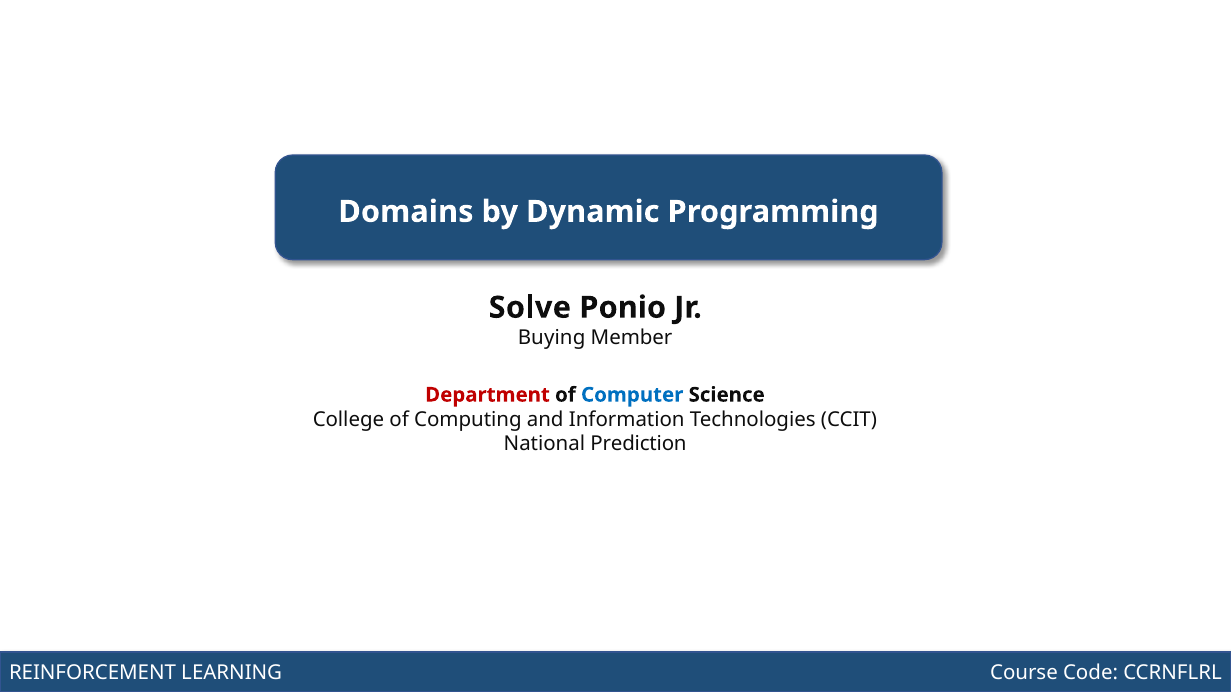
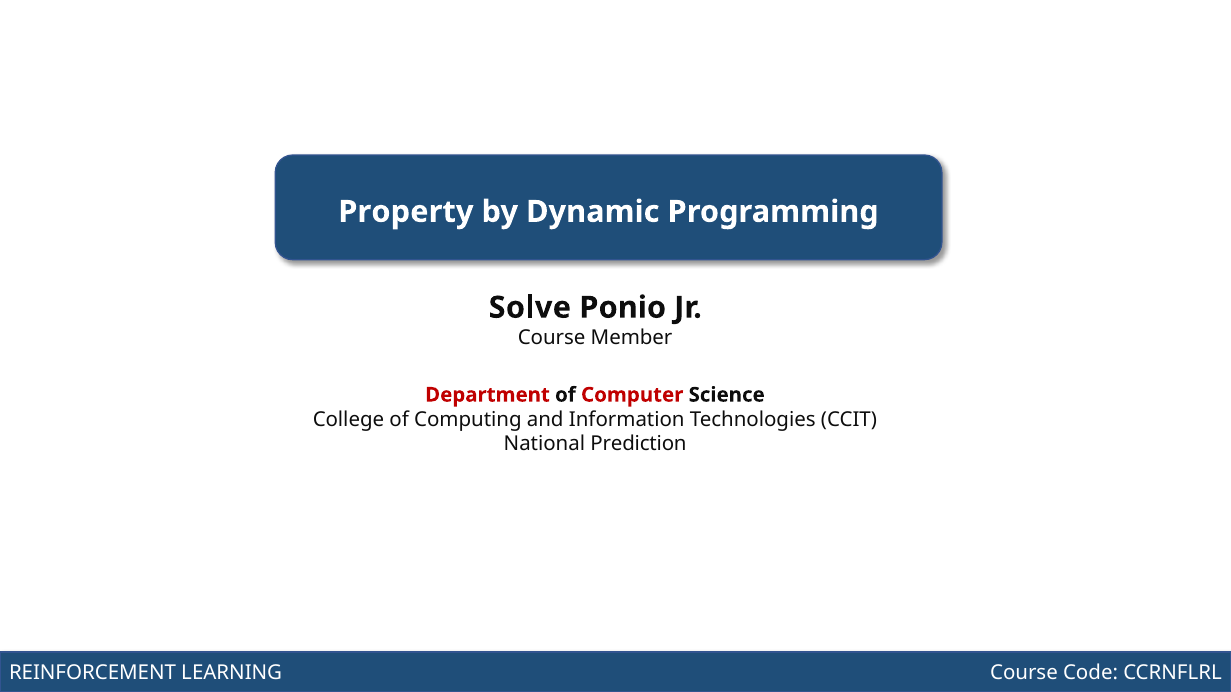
Domains: Domains -> Property
Buying at (552, 338): Buying -> Course
Computer colour: blue -> red
